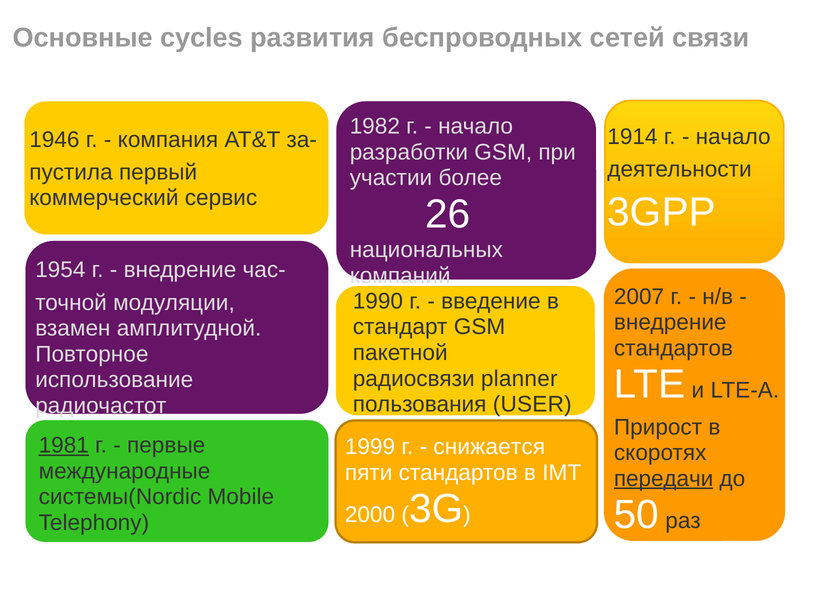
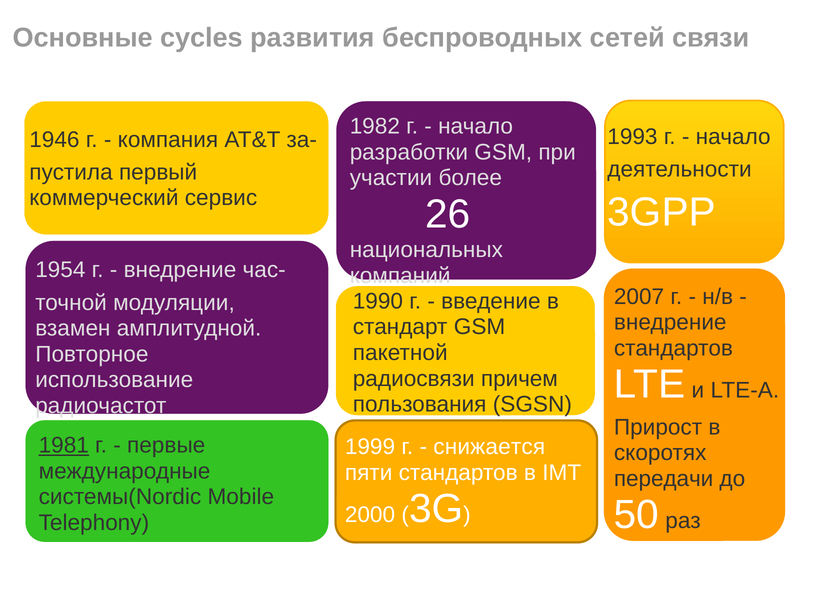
1914: 1914 -> 1993
planner: planner -> причем
USER: USER -> SGSN
передачи underline: present -> none
